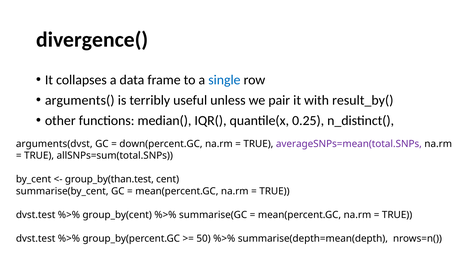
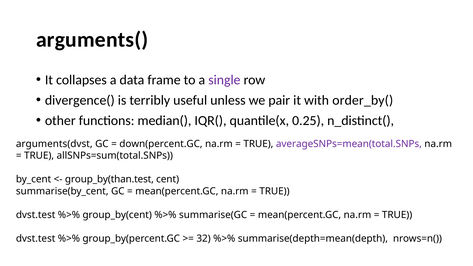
divergence(: divergence( -> arguments(
single colour: blue -> purple
arguments(: arguments( -> divergence(
result_by(: result_by( -> order_by(
50: 50 -> 32
